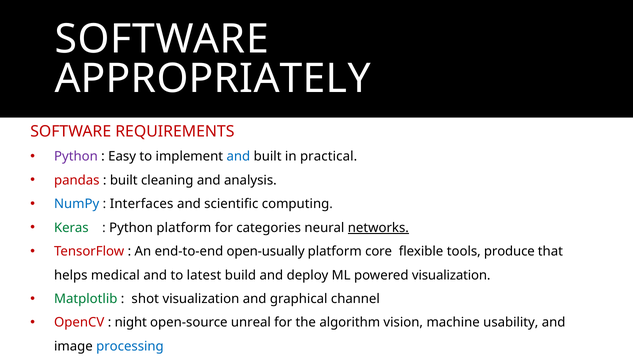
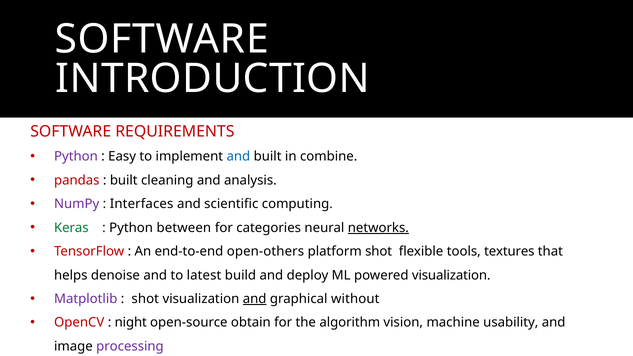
APPROPRIATELY: APPROPRIATELY -> INTRODUCTION
practical: practical -> combine
NumPy colour: blue -> purple
Python platform: platform -> between
open-usually: open-usually -> open-others
platform core: core -> shot
produce: produce -> textures
medical: medical -> denoise
Matplotlib colour: green -> purple
and at (255, 299) underline: none -> present
channel: channel -> without
unreal: unreal -> obtain
processing colour: blue -> purple
